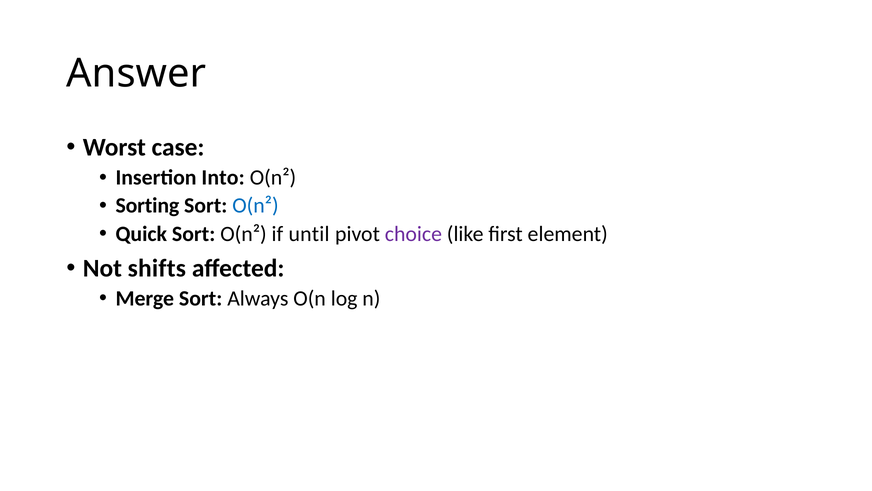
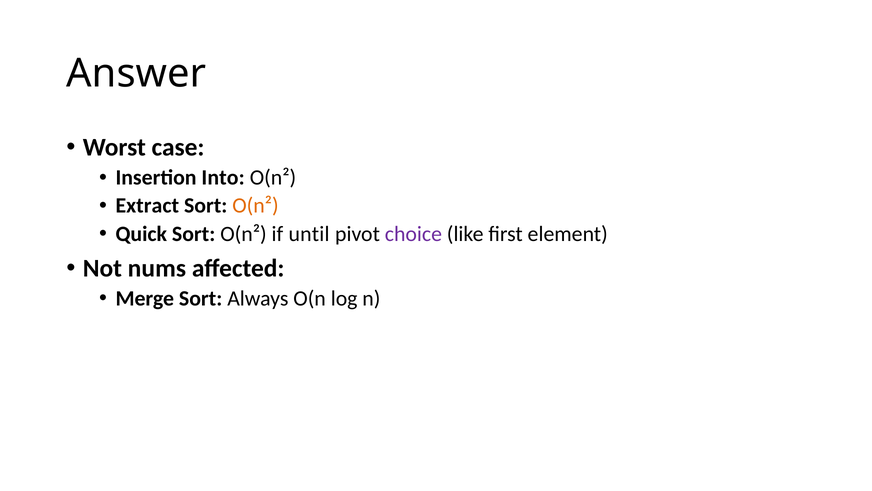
Sorting: Sorting -> Extract
O(n² at (255, 206) colour: blue -> orange
shifts: shifts -> nums
